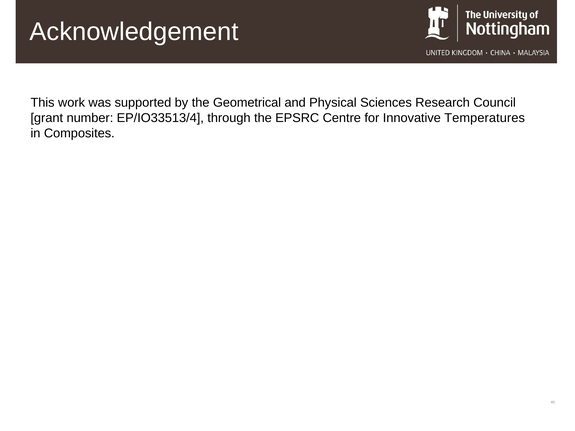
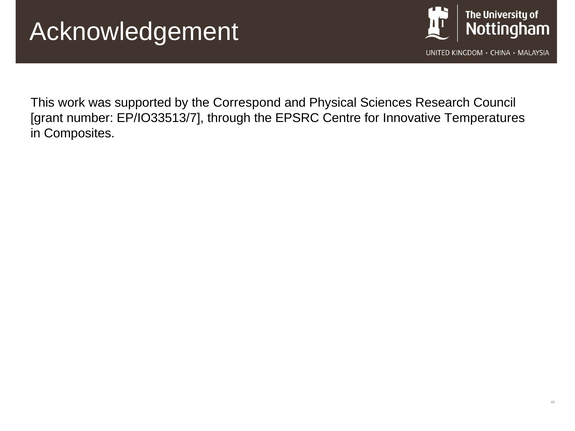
Geometrical: Geometrical -> Correspond
EP/IO33513/4: EP/IO33513/4 -> EP/IO33513/7
